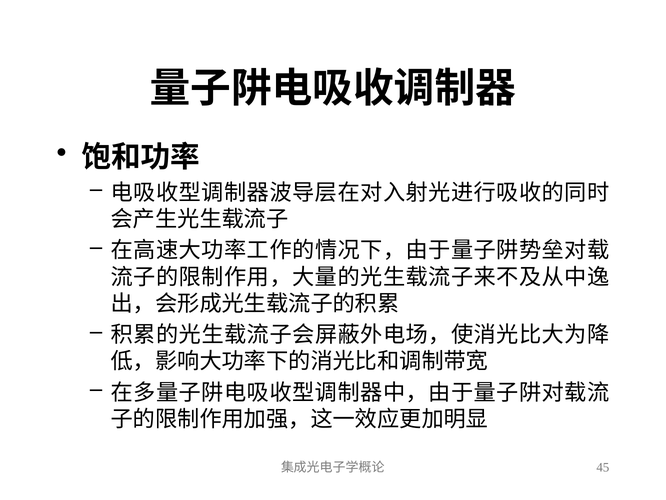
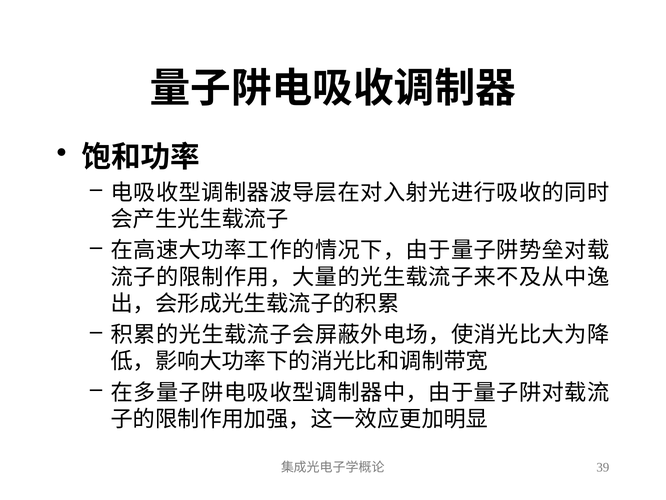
45: 45 -> 39
